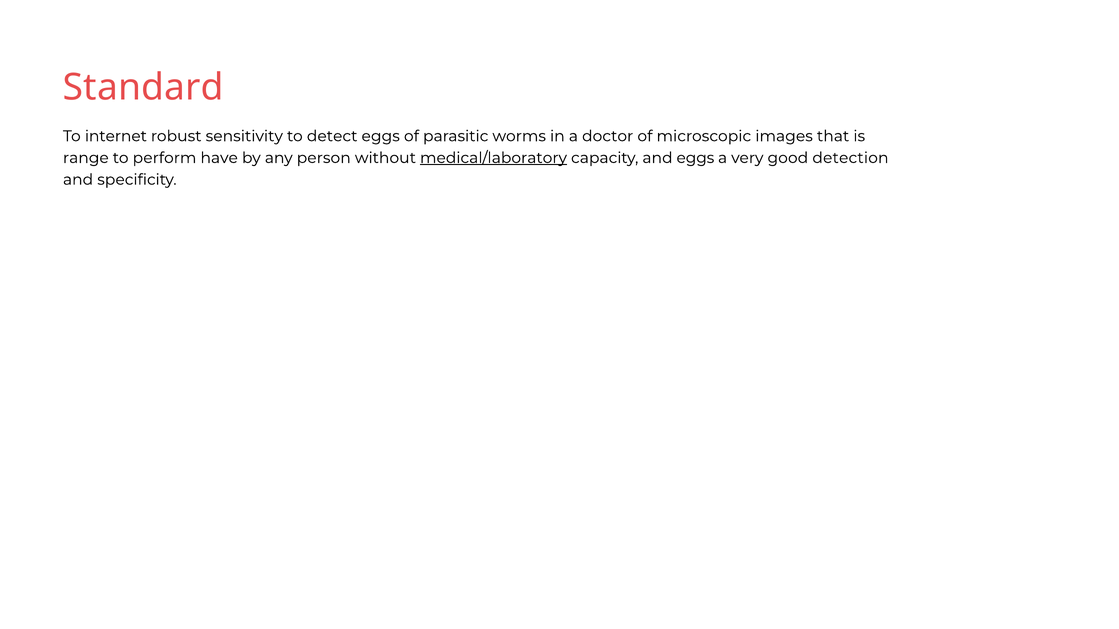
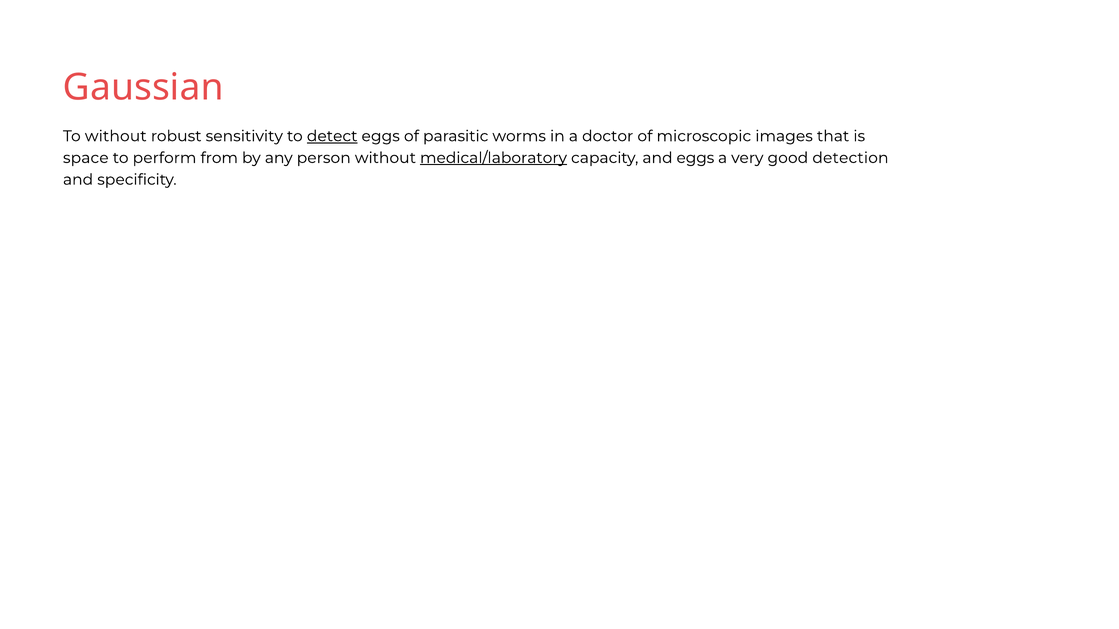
Standard: Standard -> Gaussian
To internet: internet -> without
detect underline: none -> present
range: range -> space
have: have -> from
